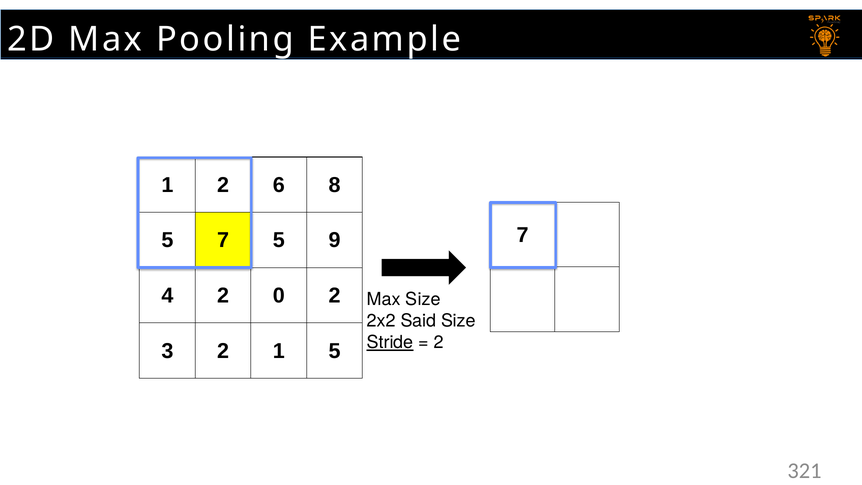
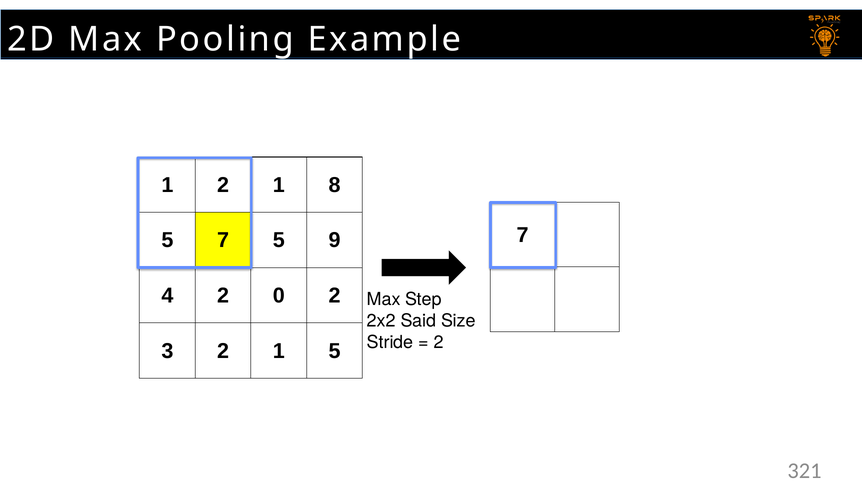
6 at (279, 185): 6 -> 1
Max Size: Size -> Step
Stride underline: present -> none
